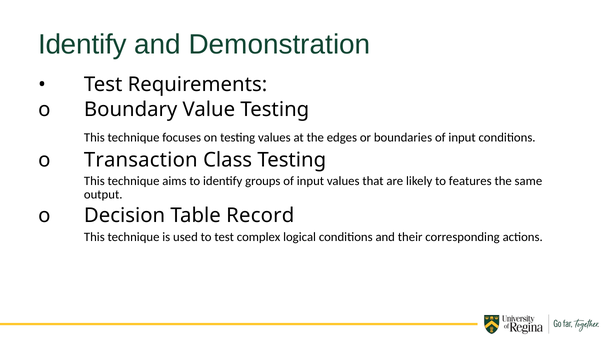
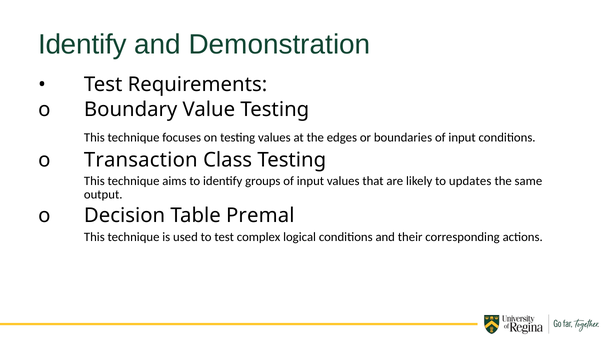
features: features -> updates
Record: Record -> Premal
